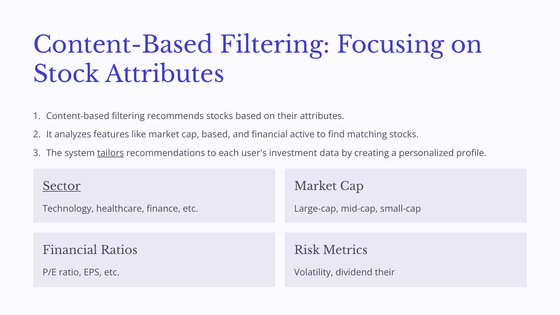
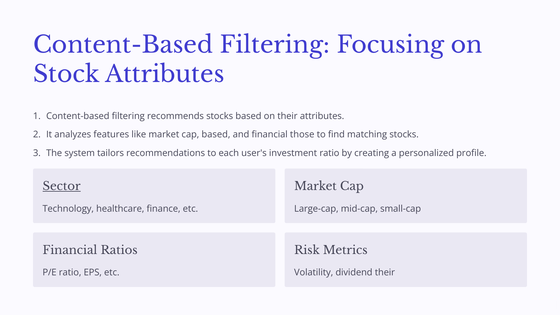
active: active -> those
tailors underline: present -> none
investment data: data -> ratio
